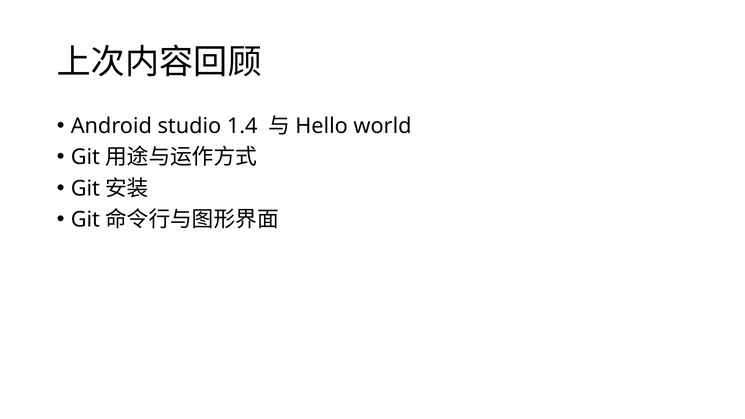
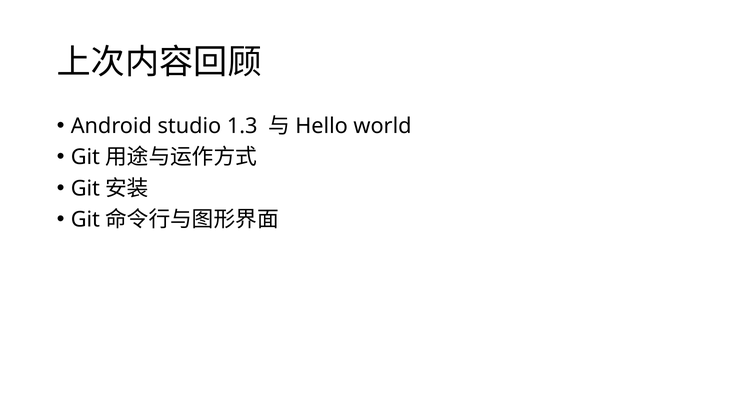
1.4: 1.4 -> 1.3
